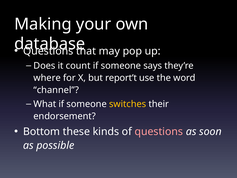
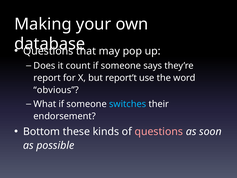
where: where -> report
channel: channel -> obvious
switches colour: yellow -> light blue
